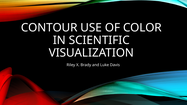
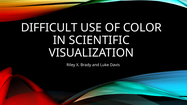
CONTOUR: CONTOUR -> DIFFICULT
